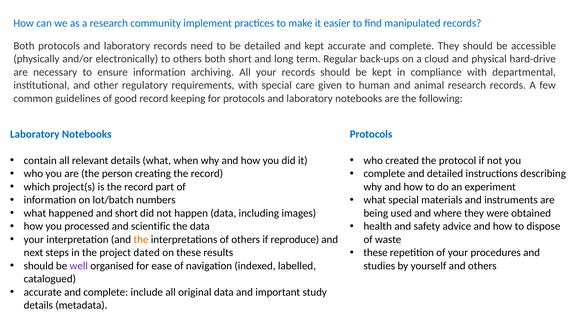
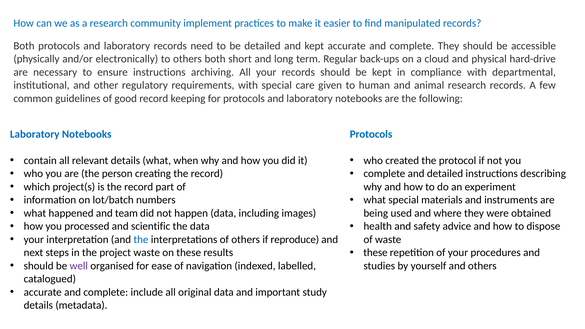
ensure information: information -> instructions
and short: short -> team
the at (141, 240) colour: orange -> blue
project dated: dated -> waste
